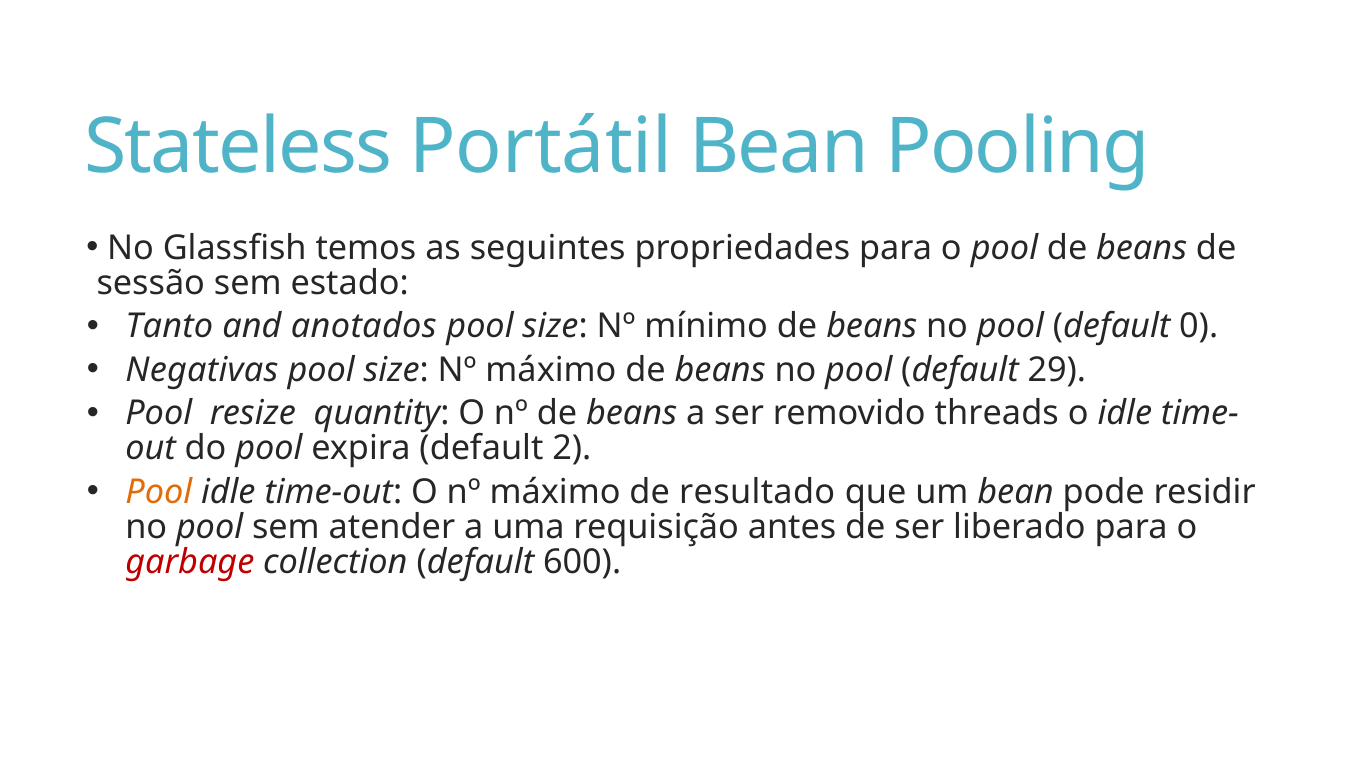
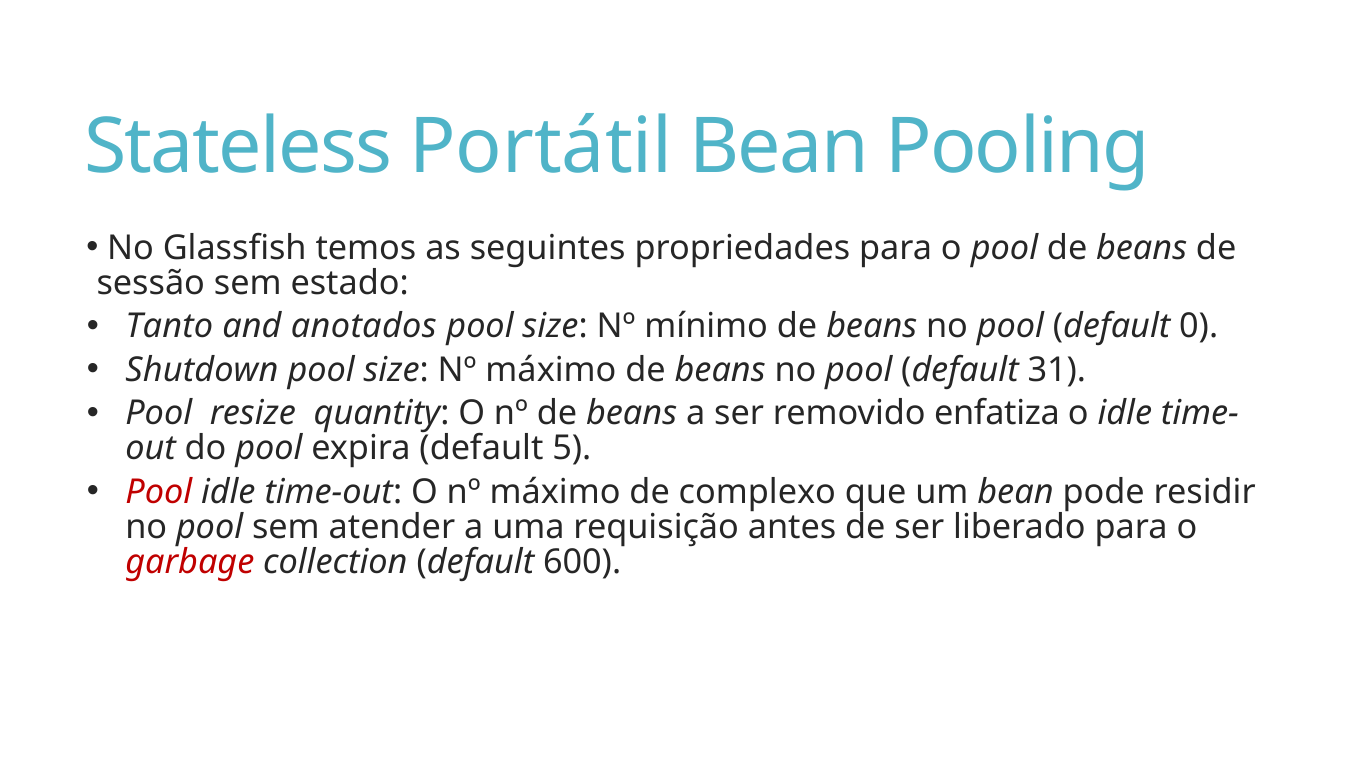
Negativas: Negativas -> Shutdown
29: 29 -> 31
threads: threads -> enfatiza
2: 2 -> 5
Pool at (159, 492) colour: orange -> red
resultado: resultado -> complexo
